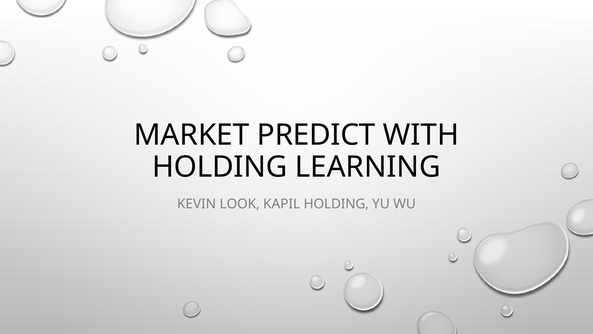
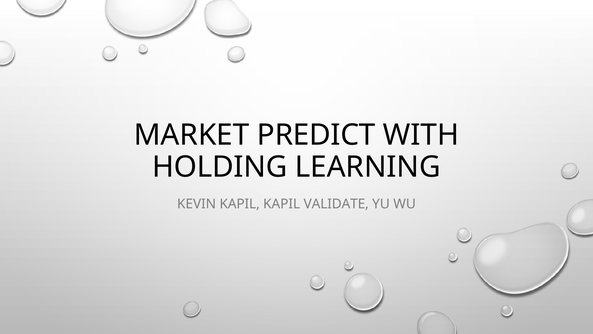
KEVIN LOOK: LOOK -> KAPIL
KAPIL HOLDING: HOLDING -> VALIDATE
